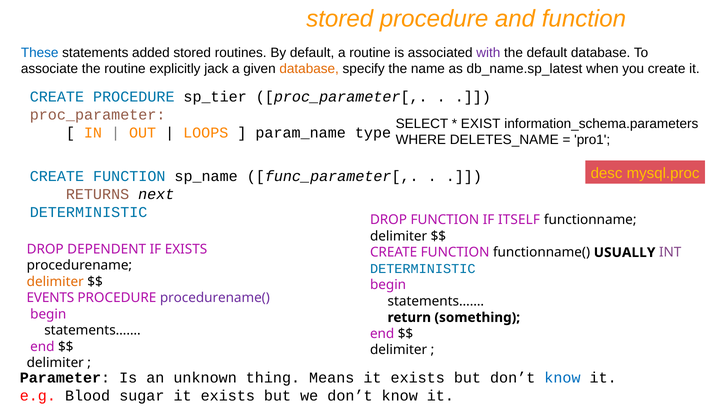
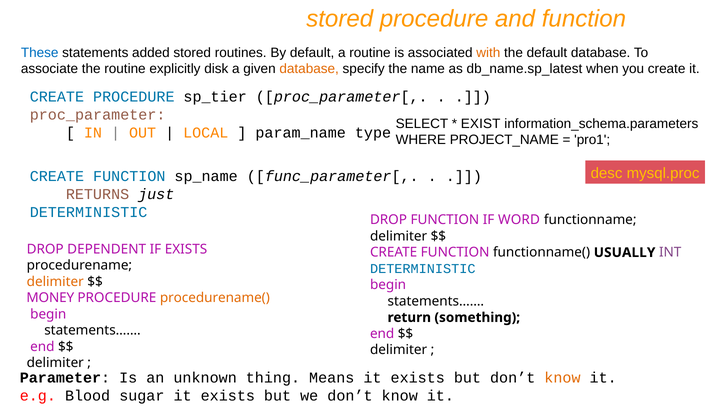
with colour: purple -> orange
jack: jack -> disk
LOOPS: LOOPS -> LOCAL
DELETES_NAME: DELETES_NAME -> PROJECT_NAME
next: next -> just
ITSELF: ITSELF -> WORD
EVENTS: EVENTS -> MONEY
procedurename( colour: purple -> orange
know at (562, 378) colour: blue -> orange
